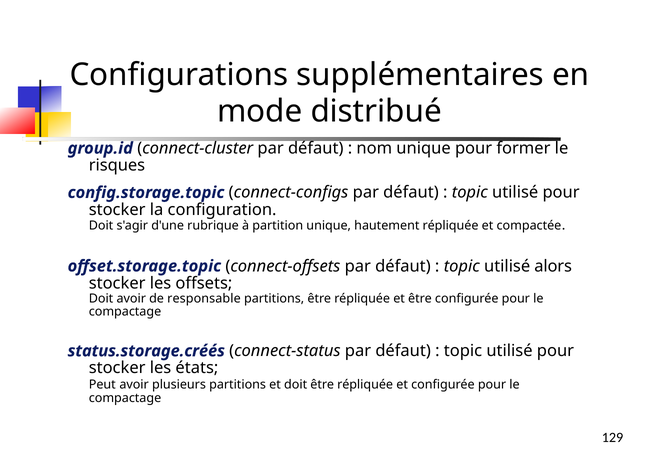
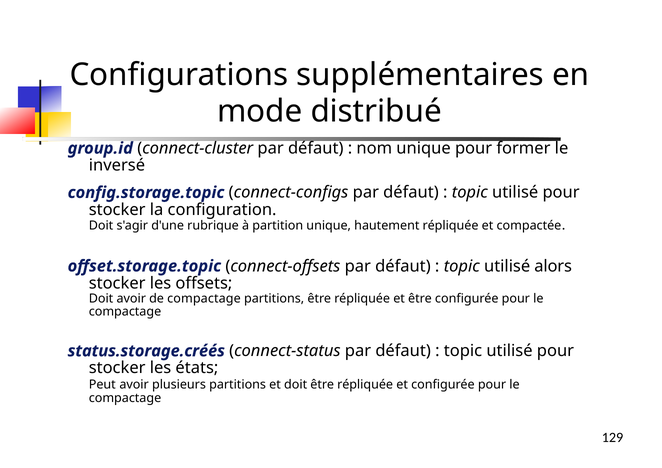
risques: risques -> inversé
de responsable: responsable -> compactage
